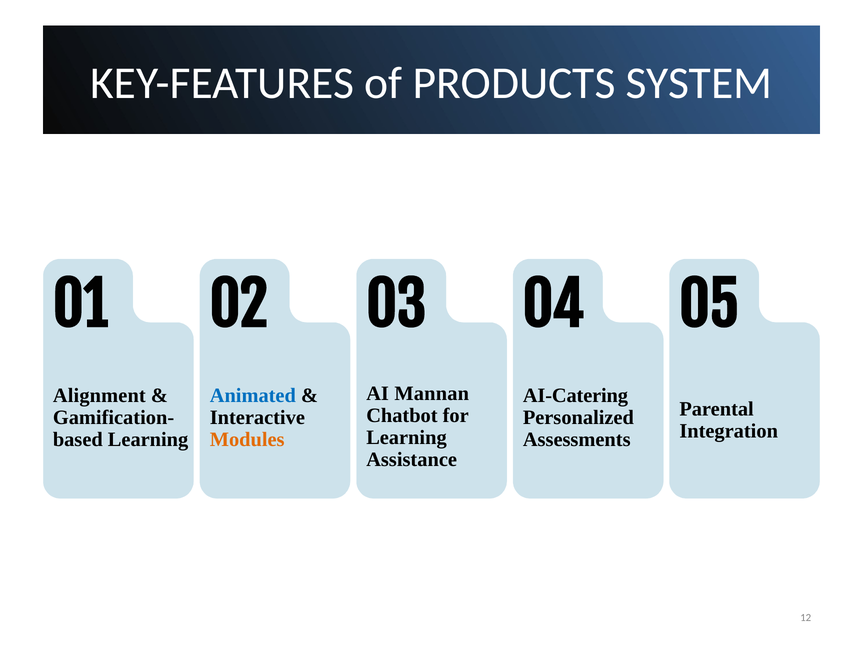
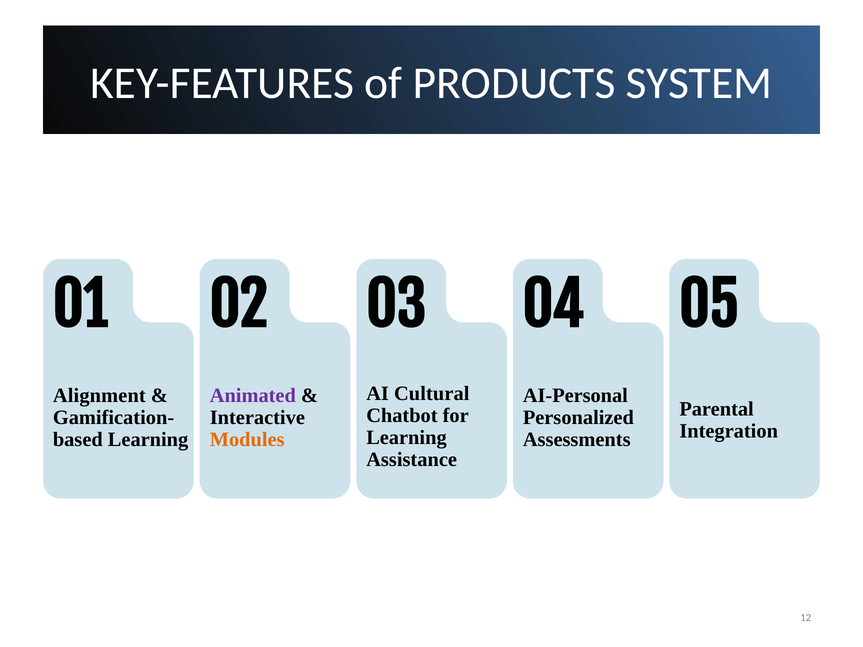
Mannan: Mannan -> Cultural
Animated colour: blue -> purple
AI-Catering: AI-Catering -> AI-Personal
